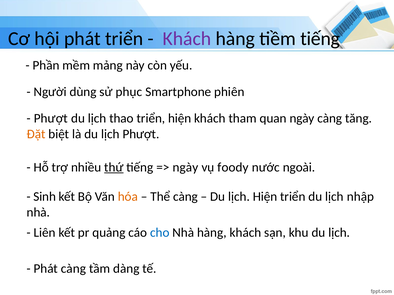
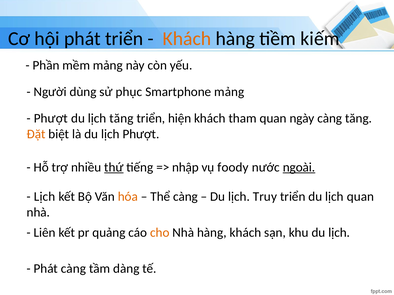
Khách at (187, 39) colour: purple -> orange
tiềm tiếng: tiếng -> kiếm
Smartphone phiên: phiên -> mảng
lịch thao: thao -> tăng
ngày at (185, 167): ngày -> nhập
ngoài underline: none -> present
Sinh at (45, 197): Sinh -> Lịch
lịch Hiện: Hiện -> Truy
lịch nhập: nhập -> quan
cho colour: blue -> orange
